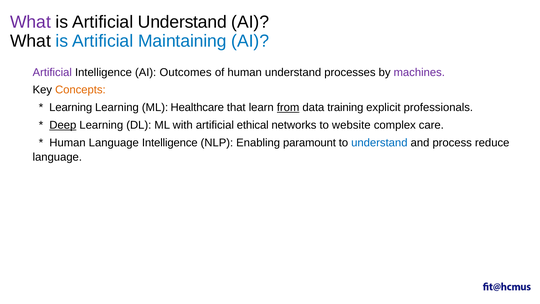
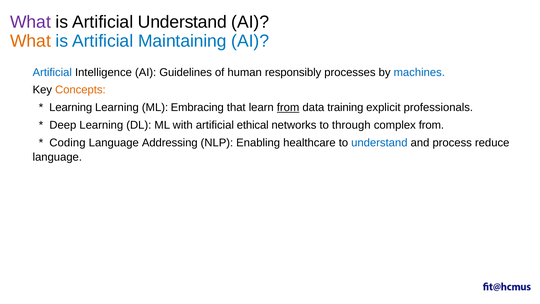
What at (30, 41) colour: black -> orange
Artificial at (52, 72) colour: purple -> blue
Outcomes: Outcomes -> Guidelines
human understand: understand -> responsibly
machines colour: purple -> blue
Healthcare: Healthcare -> Embracing
Deep underline: present -> none
website: website -> through
complex care: care -> from
Human at (68, 143): Human -> Coding
Language Intelligence: Intelligence -> Addressing
paramount: paramount -> healthcare
